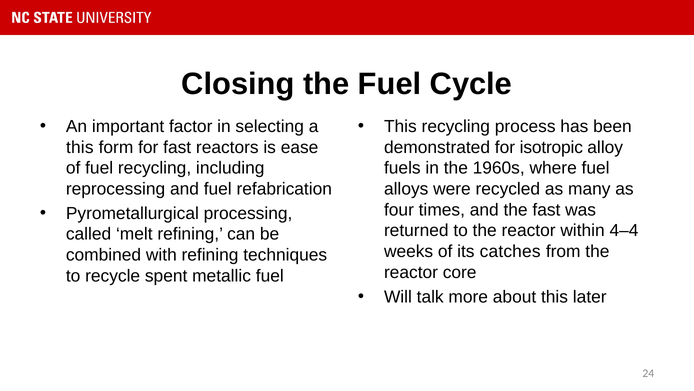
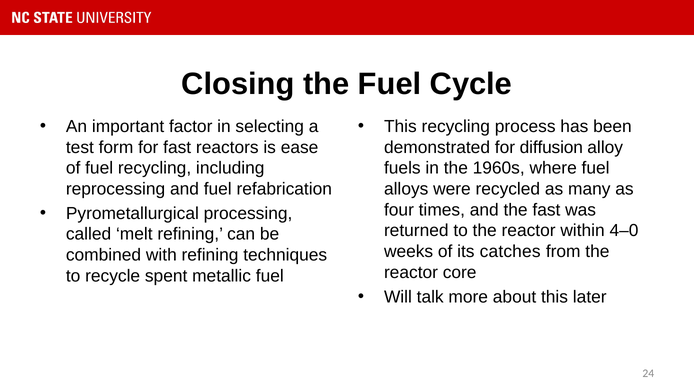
this at (80, 147): this -> test
isotropic: isotropic -> diffusion
4–4: 4–4 -> 4–0
